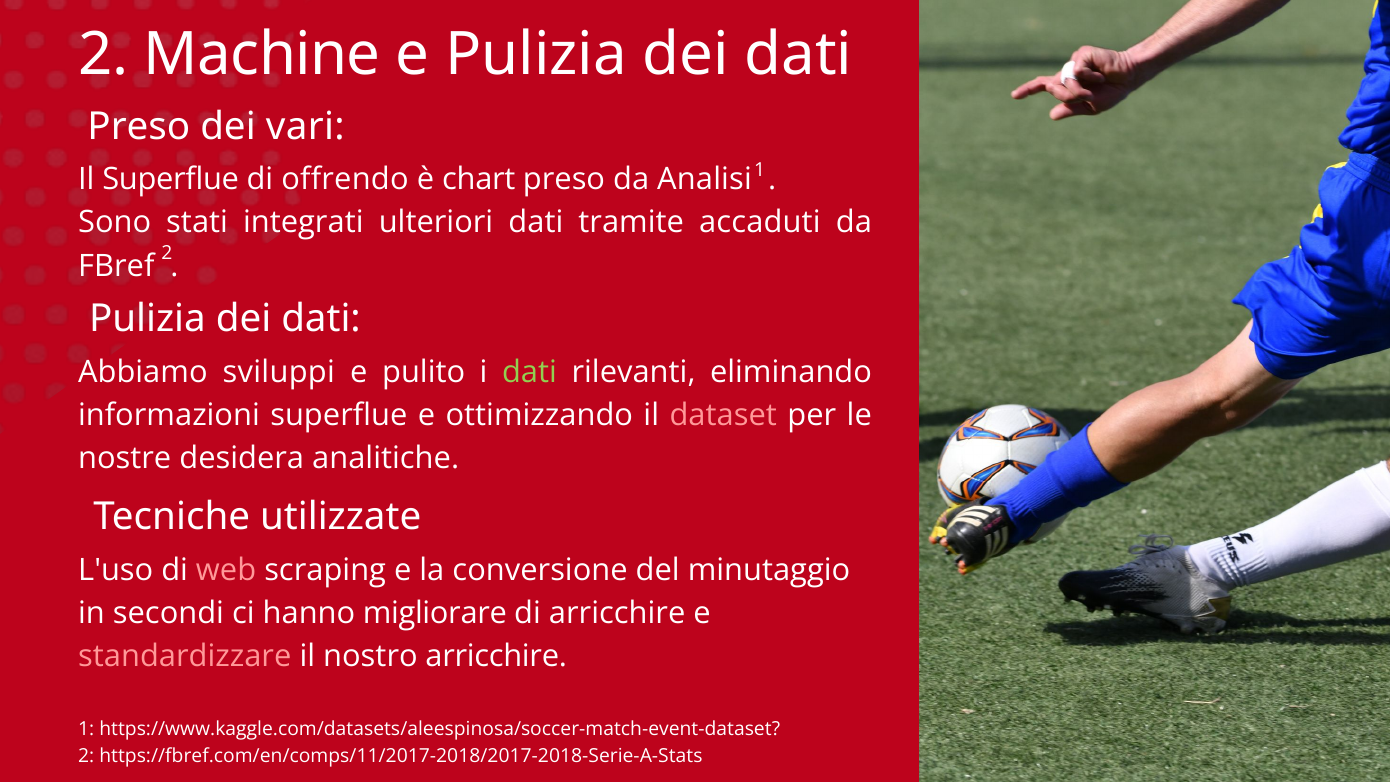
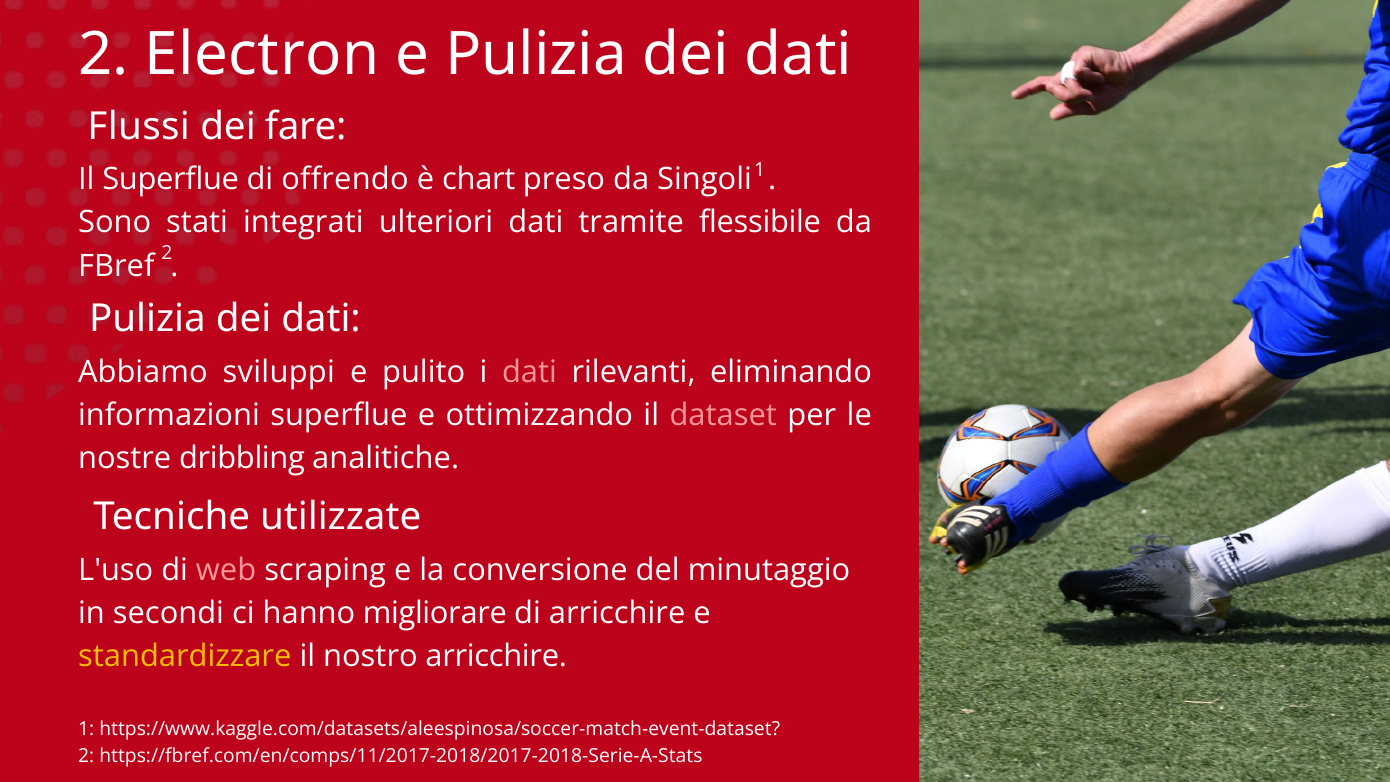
Machine: Machine -> Electron
Preso at (139, 127): Preso -> Flussi
vari: vari -> fare
Analisi: Analisi -> Singoli
accaduti: accaduti -> flessibile
dati at (529, 372) colour: light green -> pink
desidera: desidera -> dribbling
standardizzare colour: pink -> yellow
